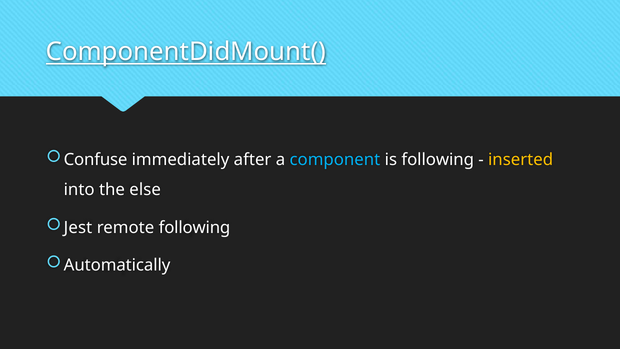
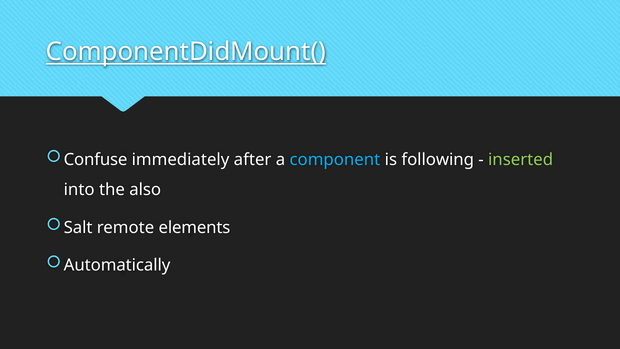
inserted colour: yellow -> light green
else: else -> also
Jest: Jest -> Salt
remote following: following -> elements
